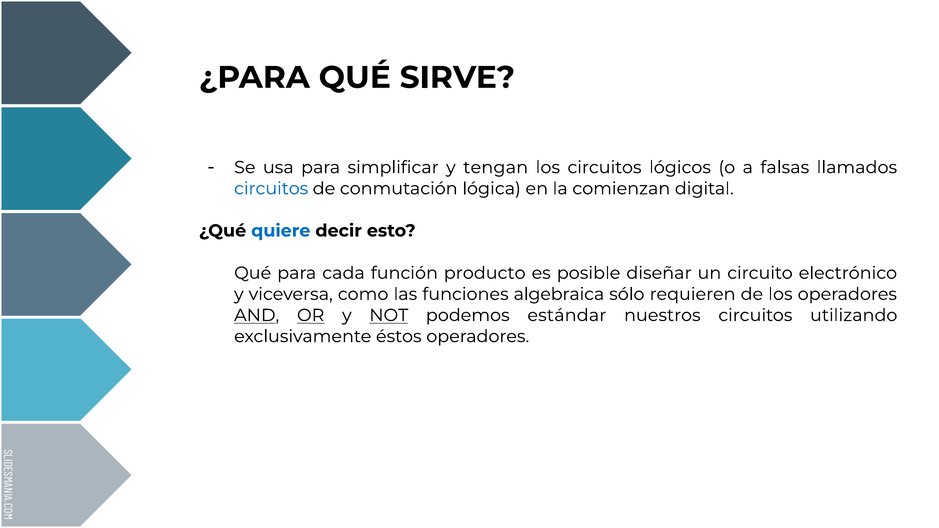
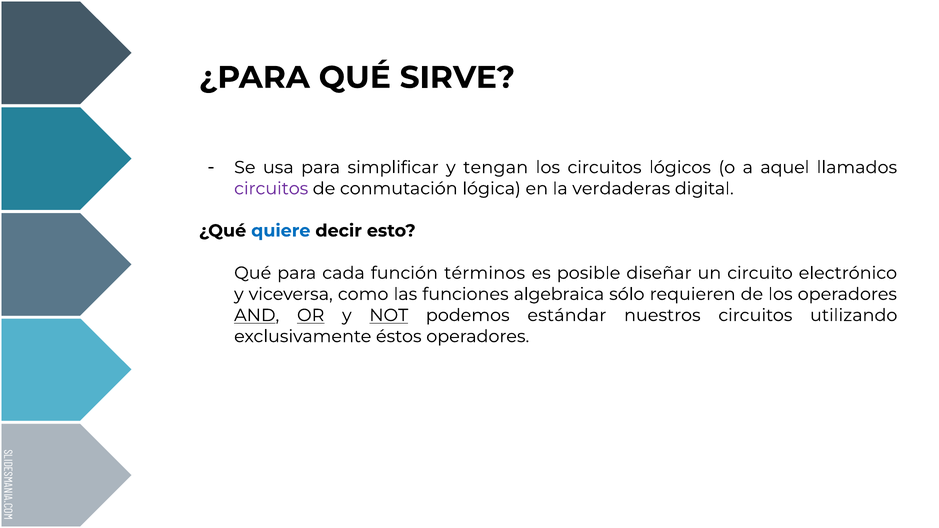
falsas: falsas -> aquel
circuitos at (271, 189) colour: blue -> purple
comienzan: comienzan -> verdaderas
producto: producto -> términos
